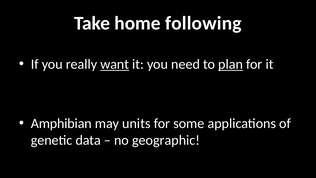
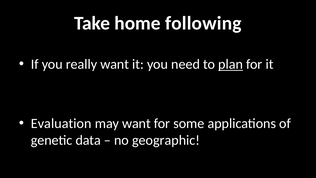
want at (115, 64) underline: present -> none
Amphibian: Amphibian -> Evaluation
may units: units -> want
